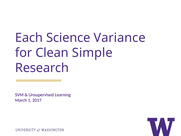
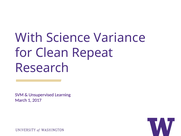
Each: Each -> With
Simple: Simple -> Repeat
